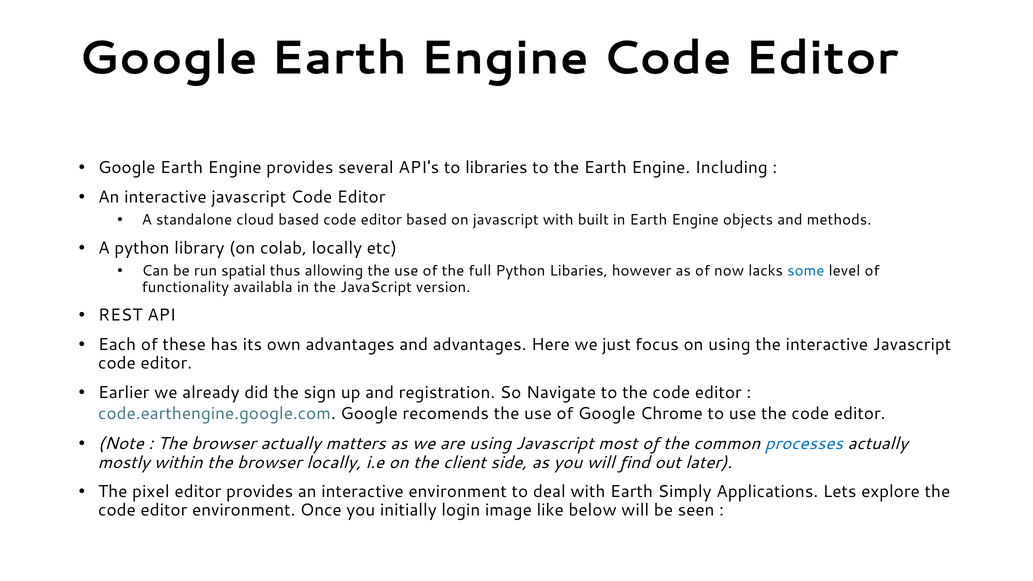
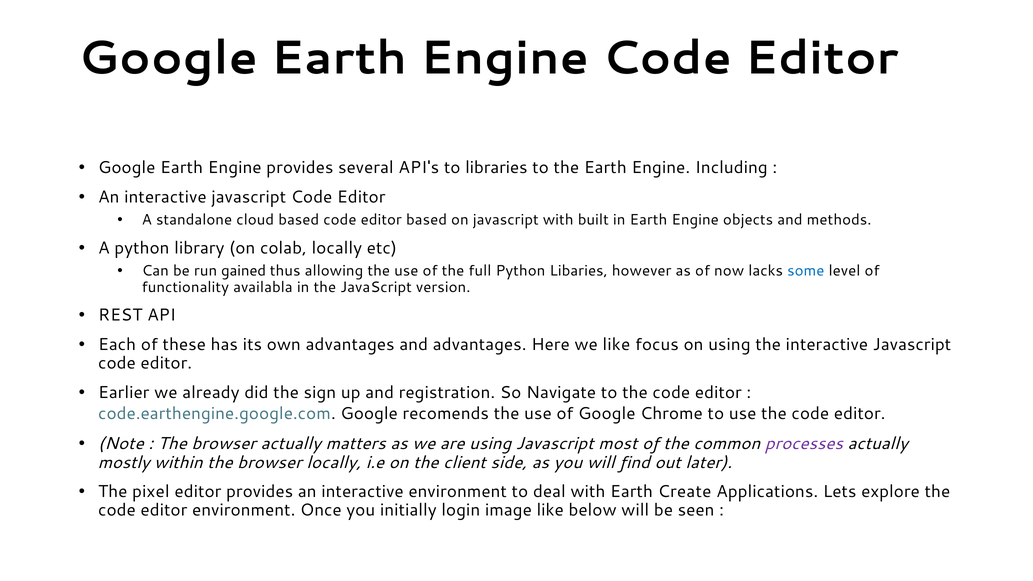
spatial: spatial -> gained
we just: just -> like
processes colour: blue -> purple
Simply: Simply -> Create
